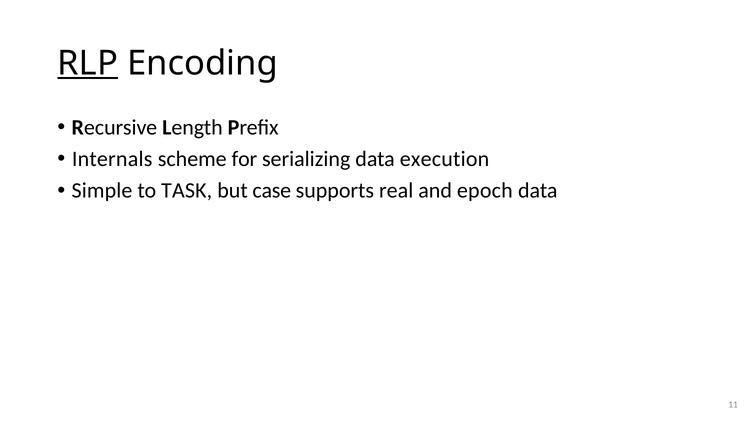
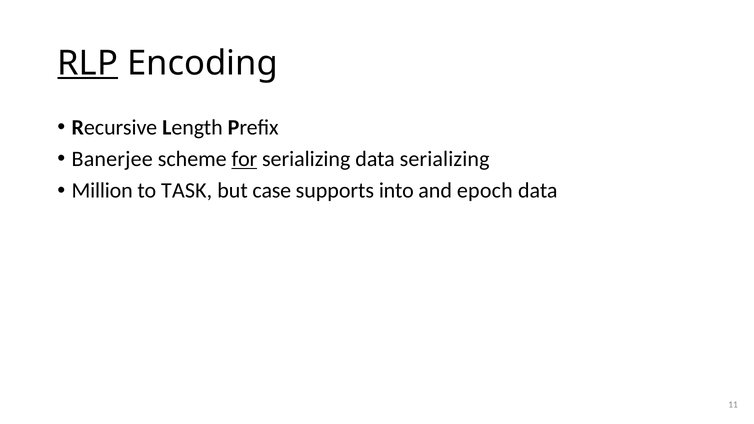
Internals: Internals -> Banerjee
for underline: none -> present
data execution: execution -> serializing
Simple: Simple -> Million
real: real -> into
